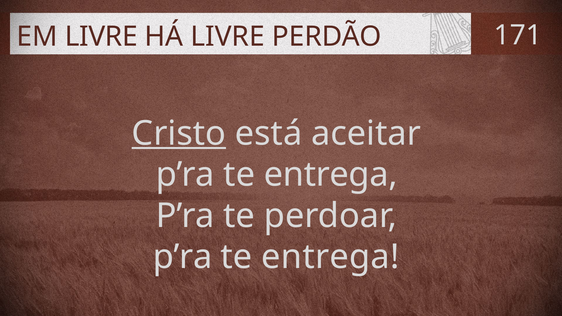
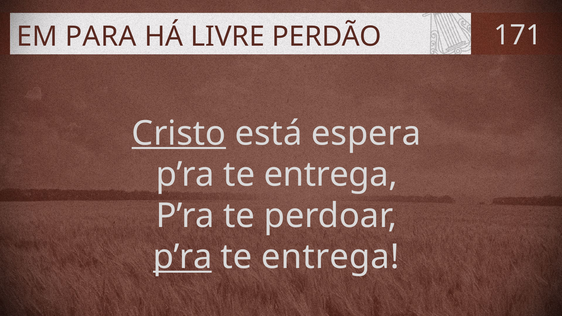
EM LIVRE: LIVRE -> PARA
aceitar: aceitar -> espera
p’ra at (183, 257) underline: none -> present
